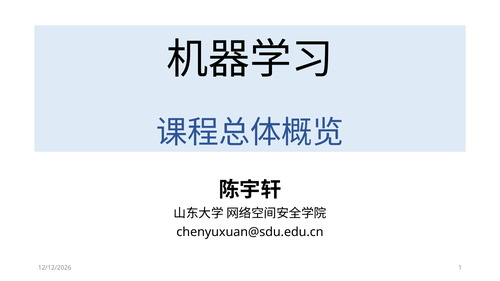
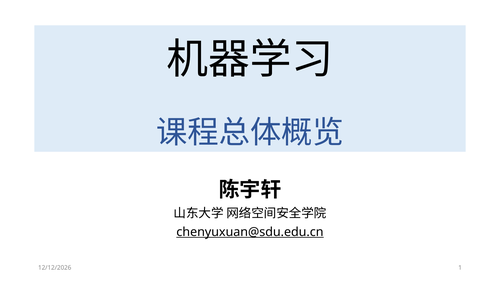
chenyuxuan@sdu.edu.cn underline: none -> present
